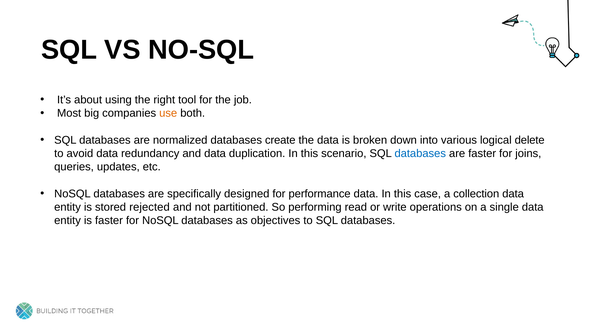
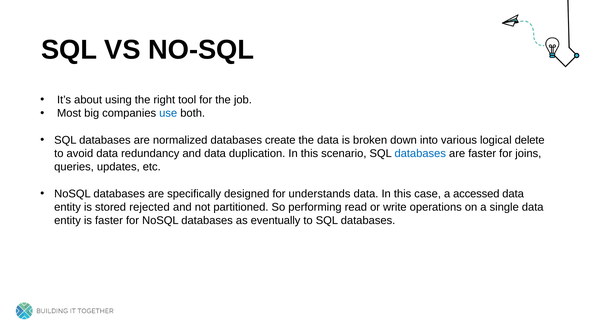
use colour: orange -> blue
performance: performance -> understands
collection: collection -> accessed
objectives: objectives -> eventually
